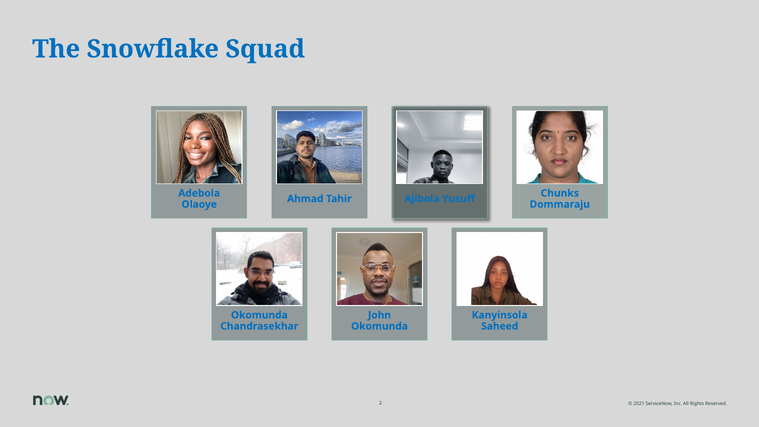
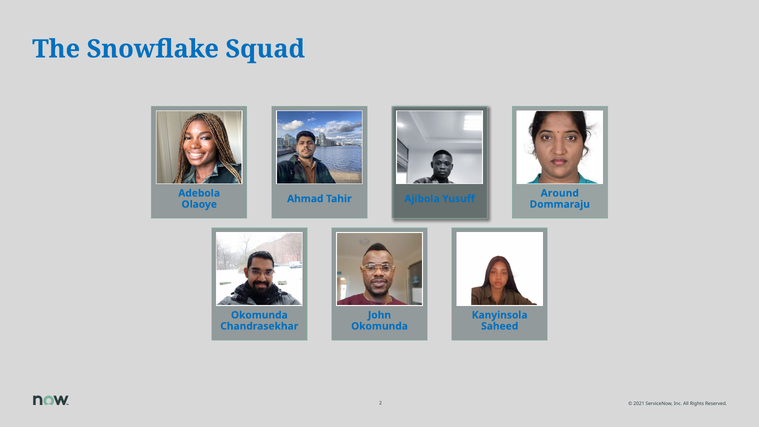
Chunks: Chunks -> Around
